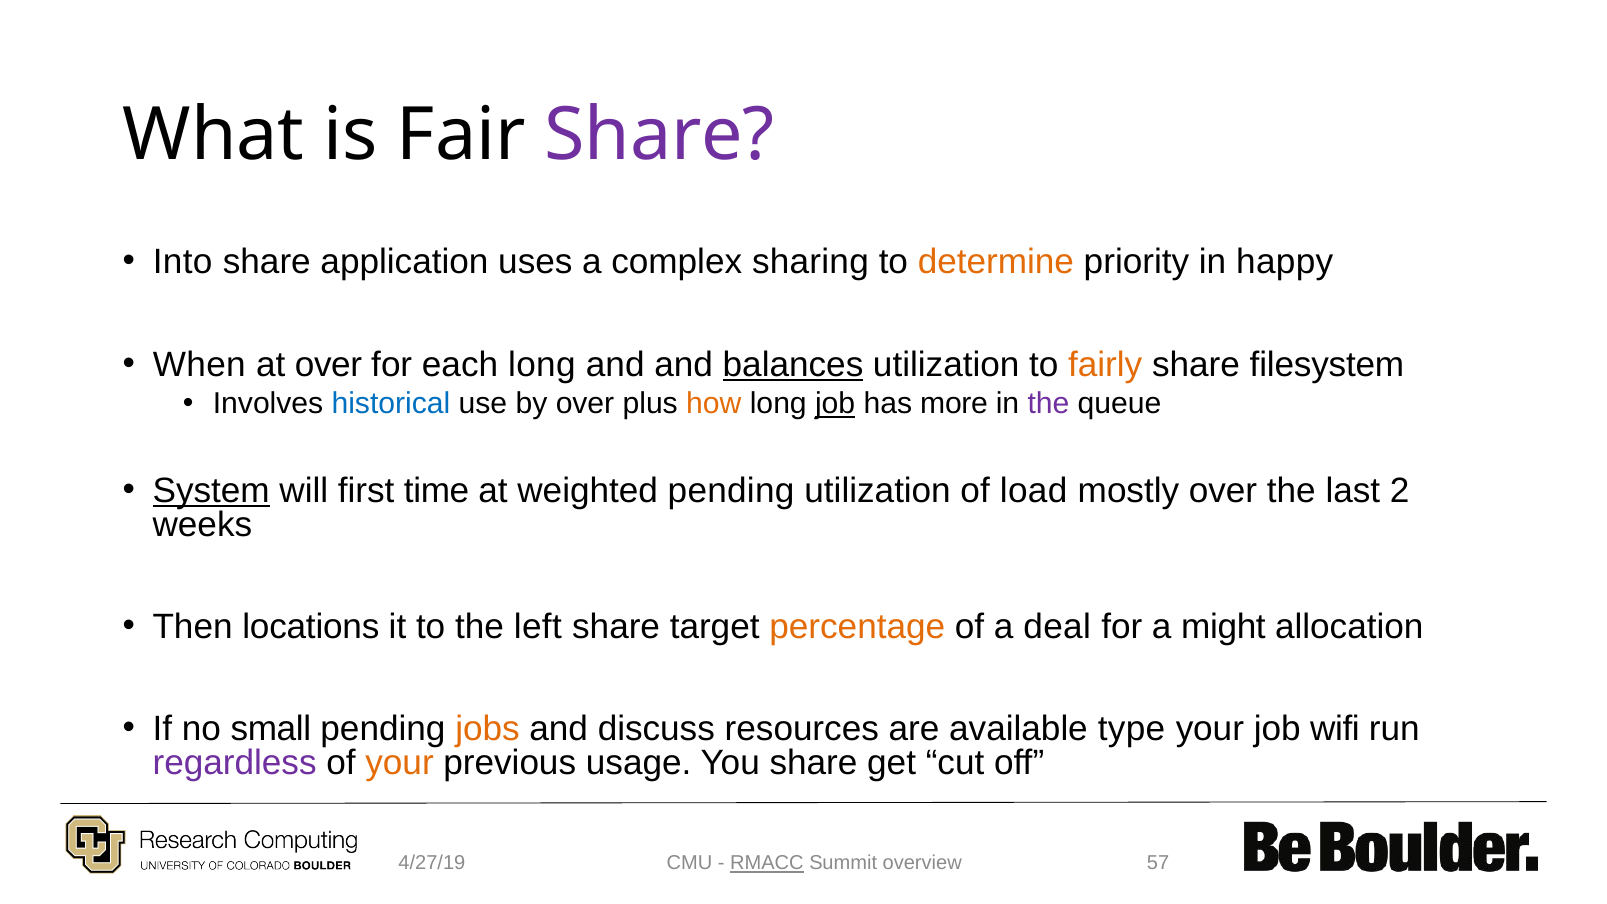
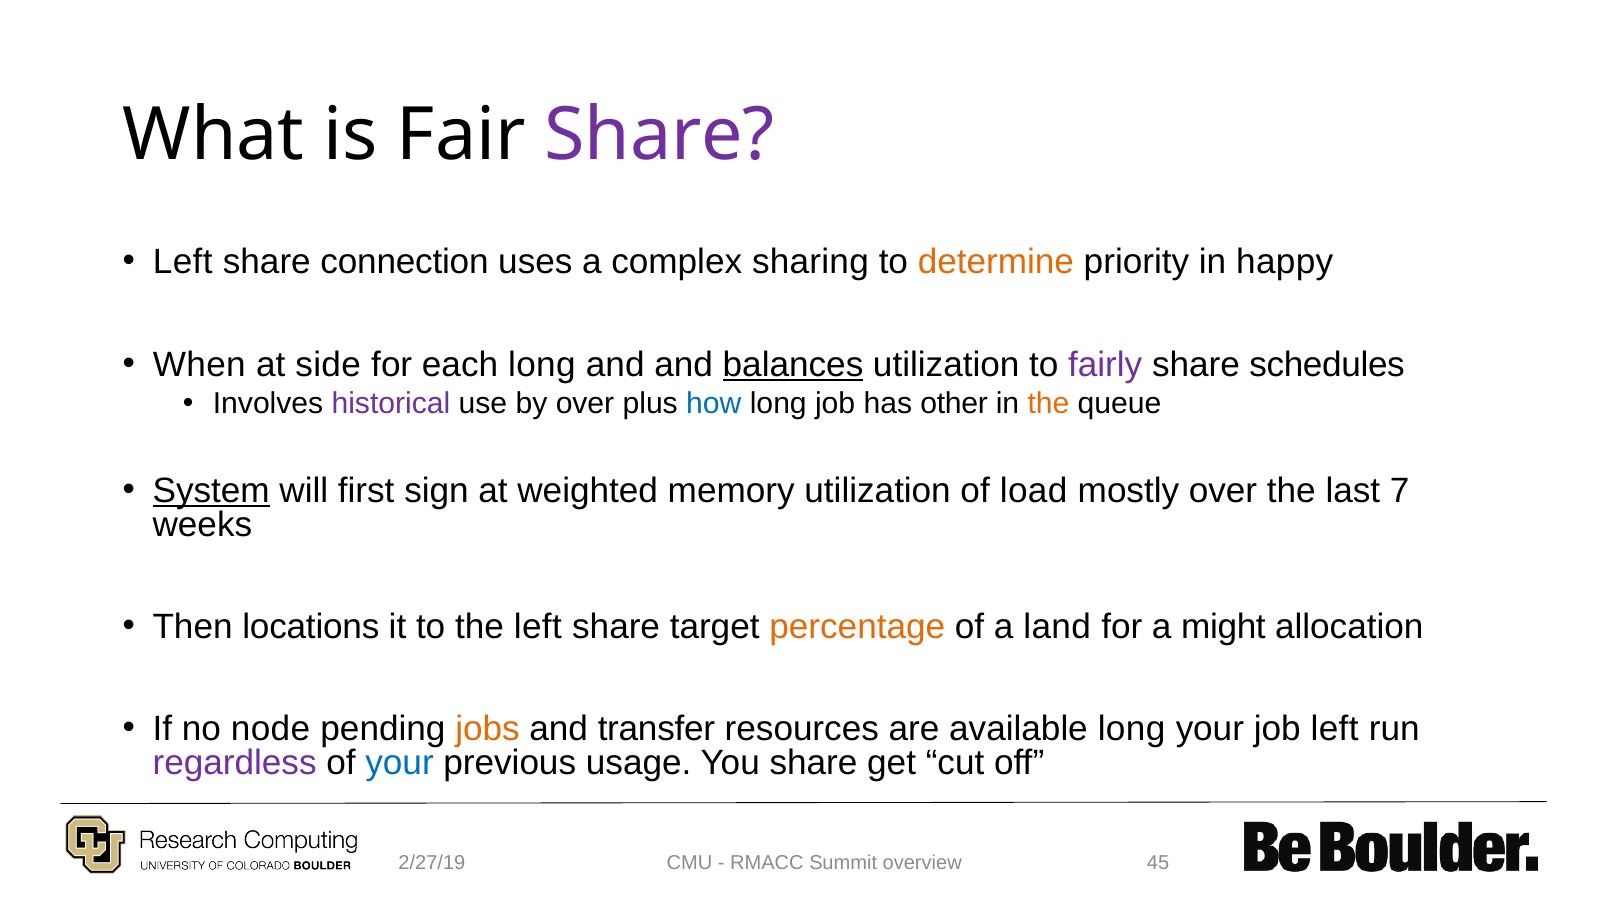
Into at (183, 262): Into -> Left
application: application -> connection
at over: over -> side
fairly colour: orange -> purple
filesystem: filesystem -> schedules
historical colour: blue -> purple
how colour: orange -> blue
job at (835, 404) underline: present -> none
more: more -> other
the at (1048, 404) colour: purple -> orange
time: time -> sign
weighted pending: pending -> memory
2: 2 -> 7
deal: deal -> land
small: small -> node
discuss: discuss -> transfer
available type: type -> long
job wifi: wifi -> left
your at (400, 763) colour: orange -> blue
4/27/19: 4/27/19 -> 2/27/19
RMACC underline: present -> none
57: 57 -> 45
